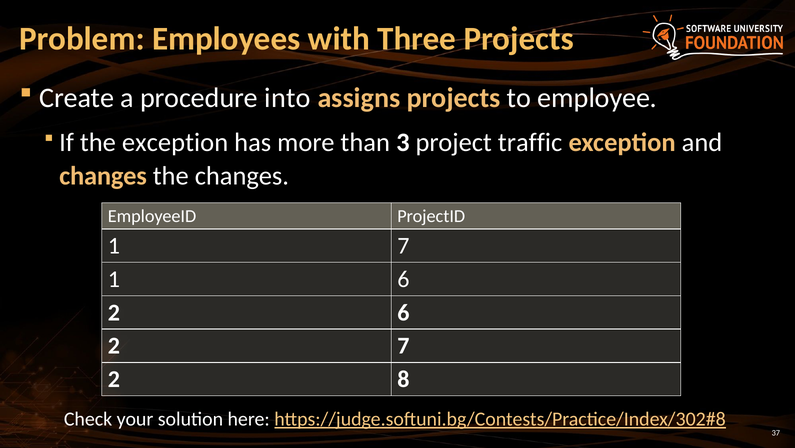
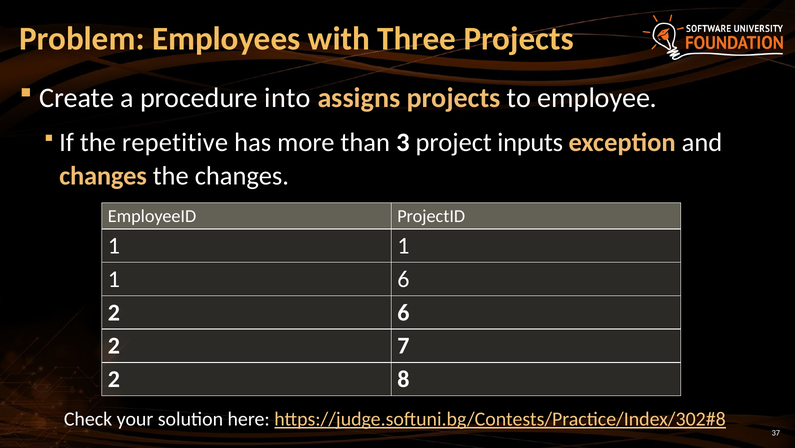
the exception: exception -> repetitive
traffic: traffic -> inputs
7 at (403, 246): 7 -> 1
